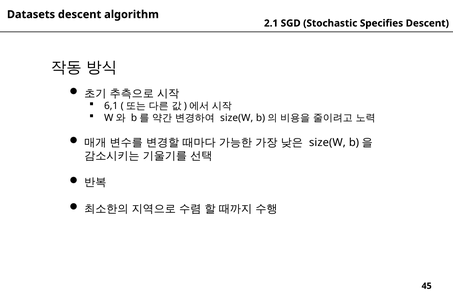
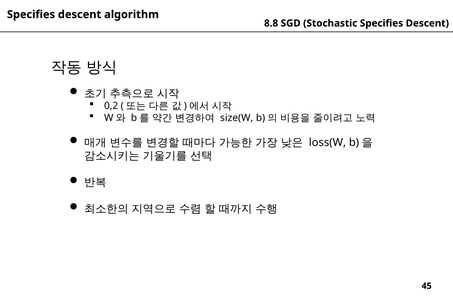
Datasets at (31, 14): Datasets -> Specifies
2.1: 2.1 -> 8.8
6,1: 6,1 -> 0,2
size(W at (327, 142): size(W -> loss(W
